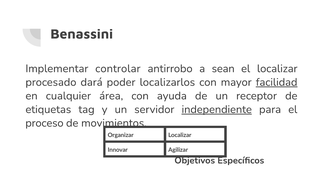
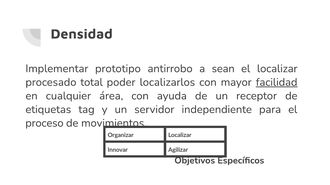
Benassini: Benassini -> Densidad
controlar: controlar -> prototipo
dará: dará -> total
independiente underline: present -> none
